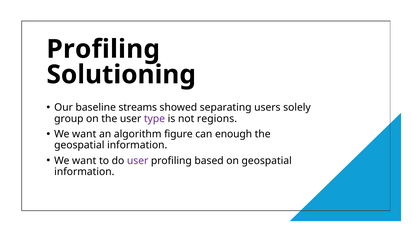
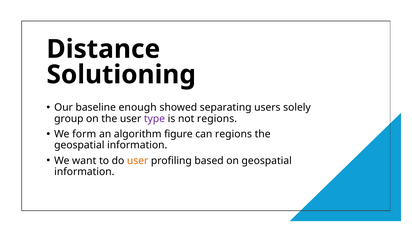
Profiling at (103, 49): Profiling -> Distance
streams: streams -> enough
want at (84, 134): want -> form
can enough: enough -> regions
user at (138, 160) colour: purple -> orange
